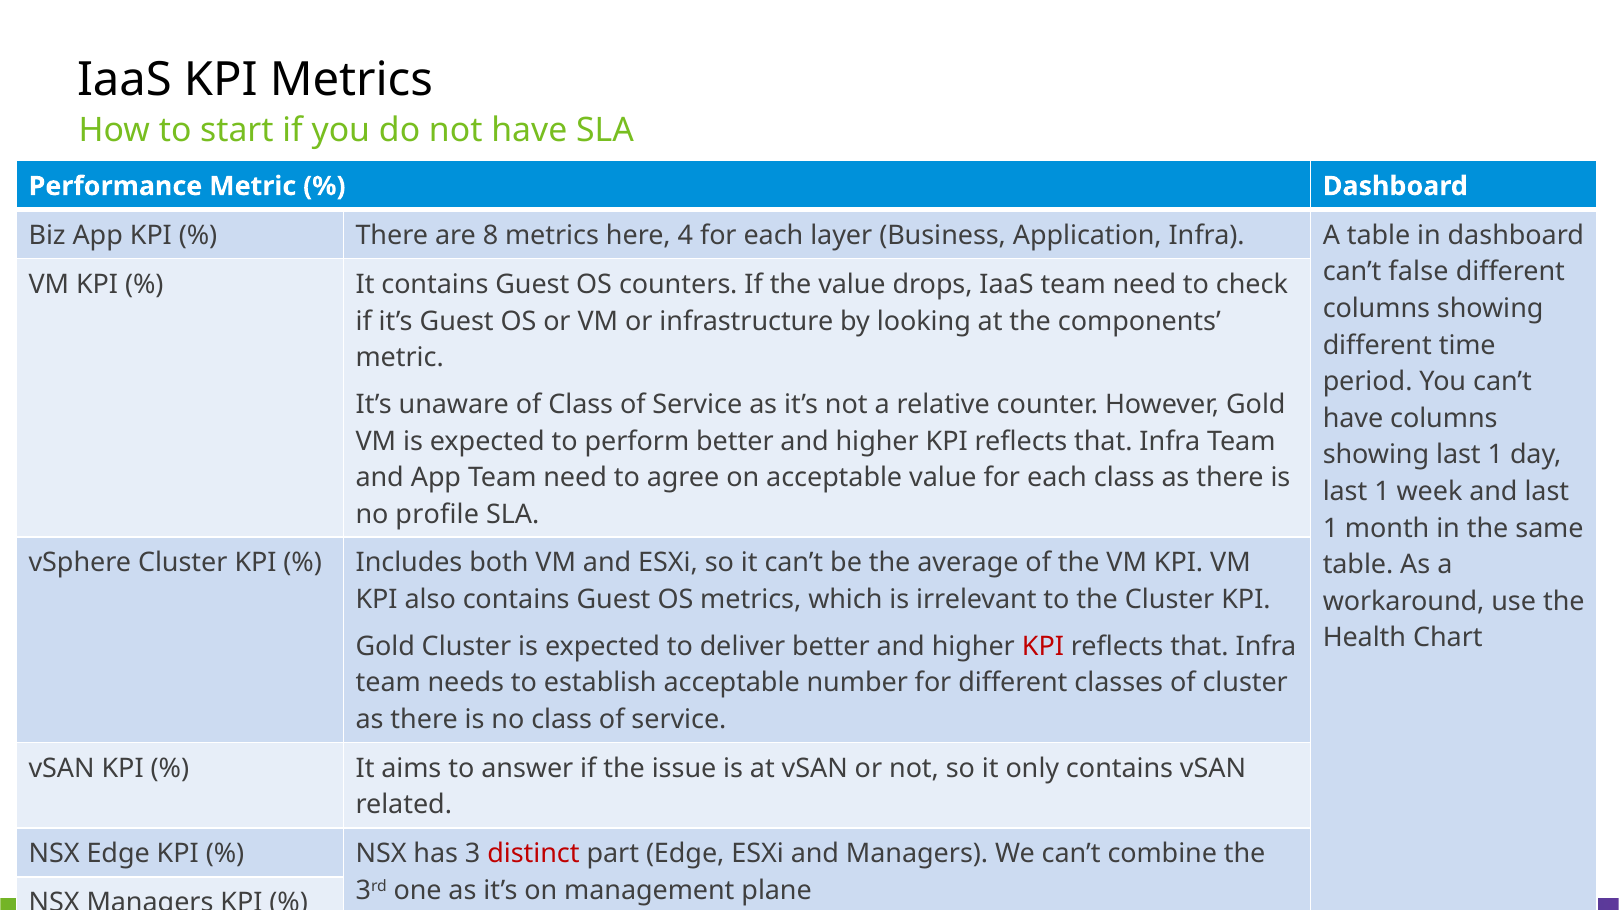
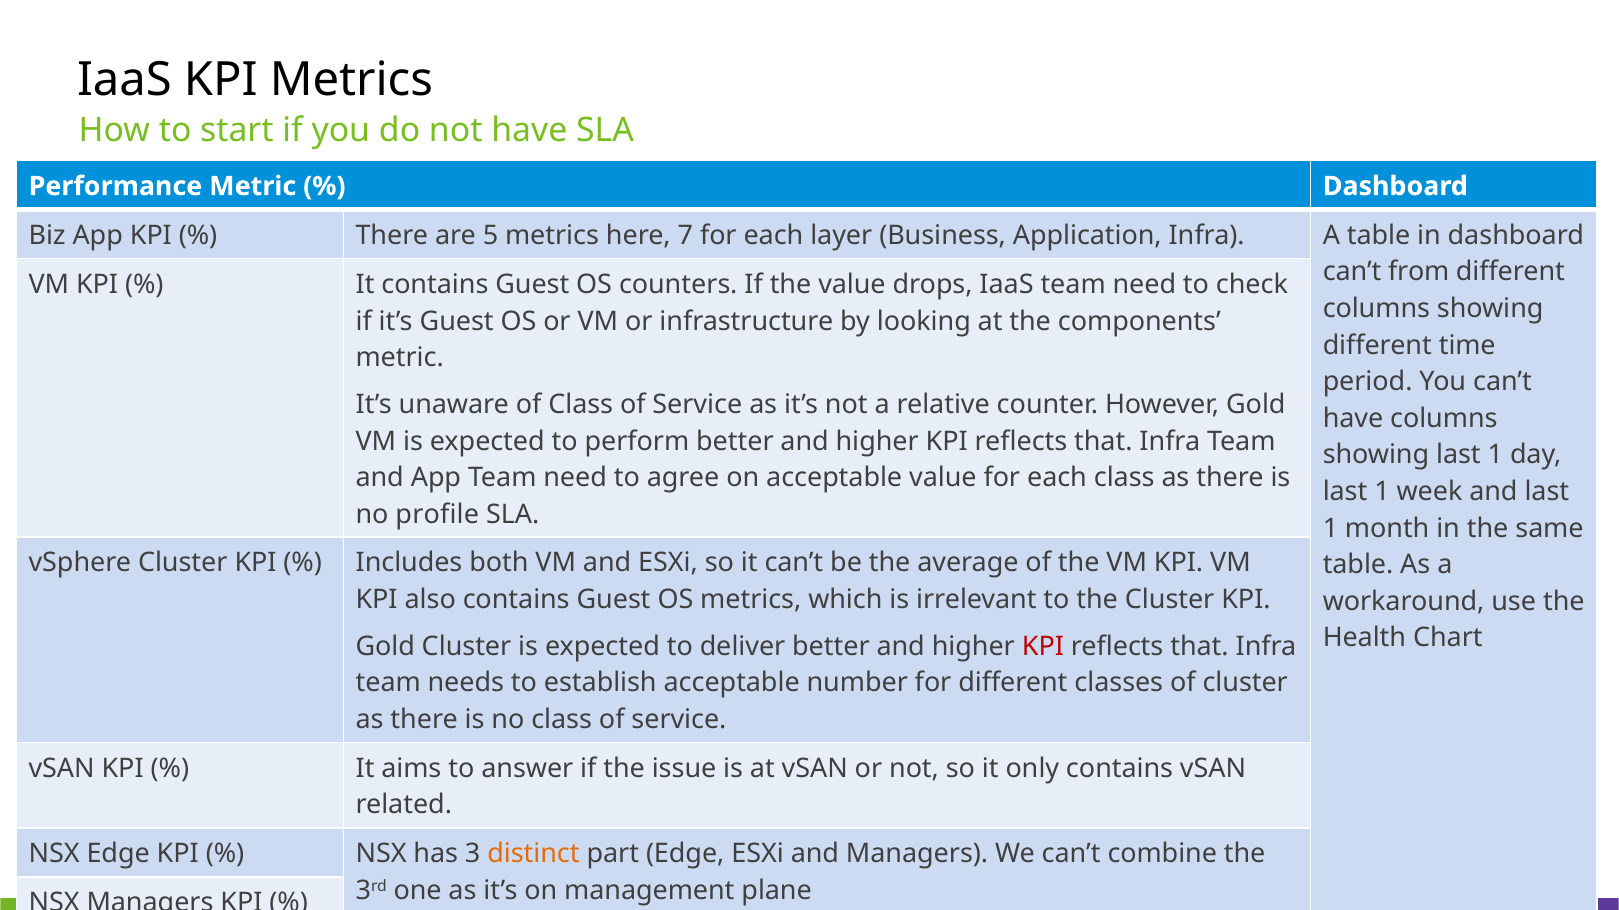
8: 8 -> 5
4: 4 -> 7
false: false -> from
distinct colour: red -> orange
